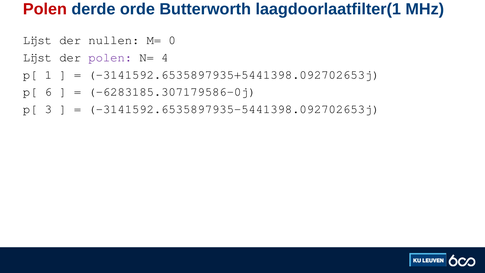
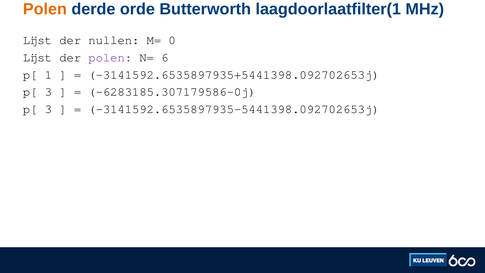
Polen at (45, 9) colour: red -> orange
4: 4 -> 6
6 at (48, 92): 6 -> 3
